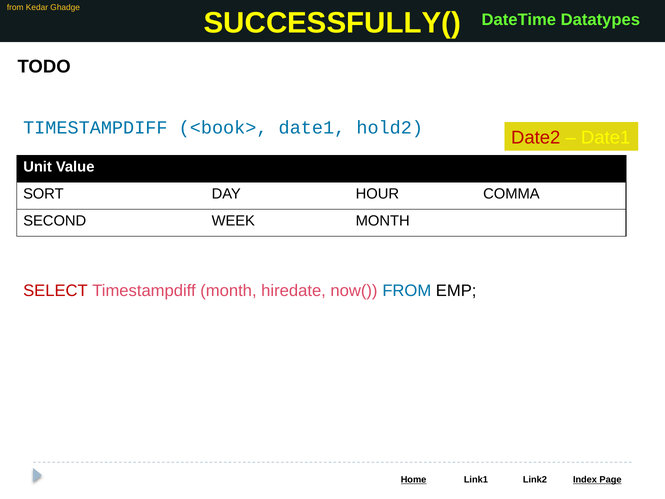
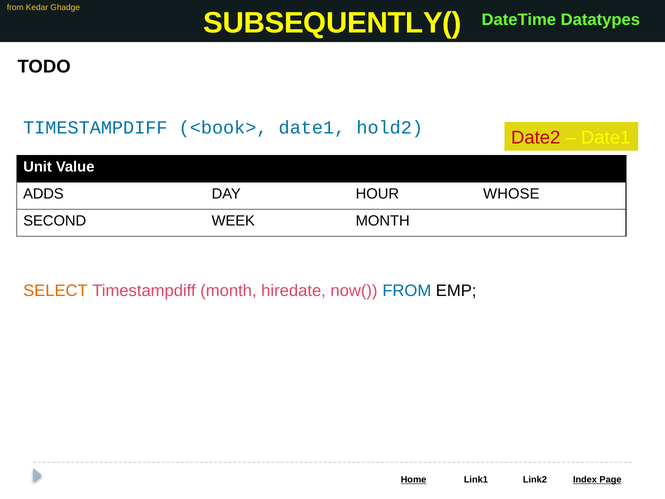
SUCCESSFULLY(: SUCCESSFULLY( -> SUBSEQUENTLY(
SORT: SORT -> ADDS
COMMA: COMMA -> WHOSE
SELECT colour: red -> orange
